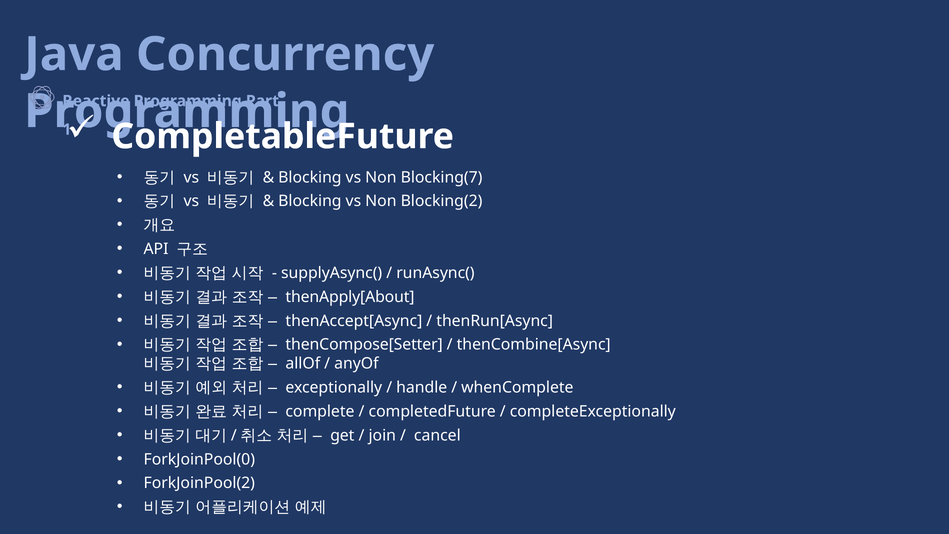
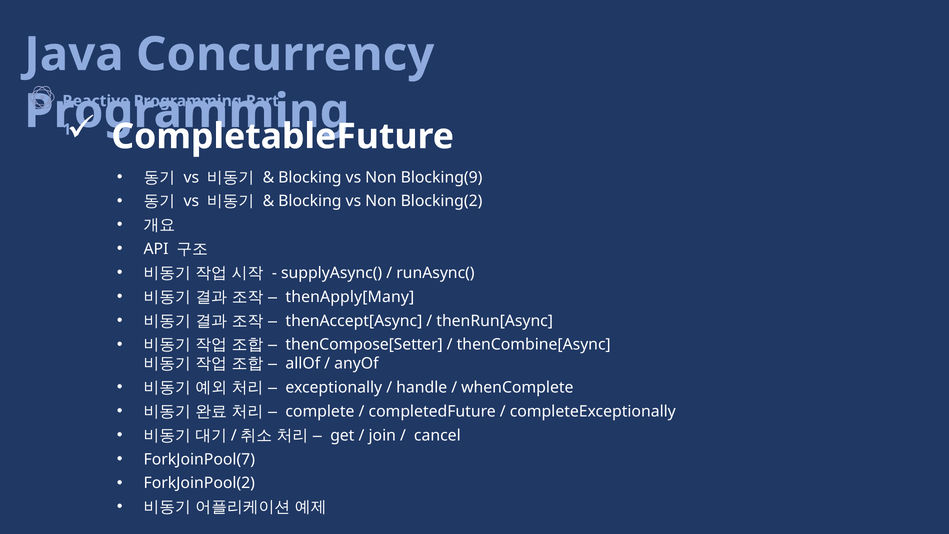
Blocking(7: Blocking(7 -> Blocking(9
thenApply[About: thenApply[About -> thenApply[Many
ForkJoinPool(0: ForkJoinPool(0 -> ForkJoinPool(7
